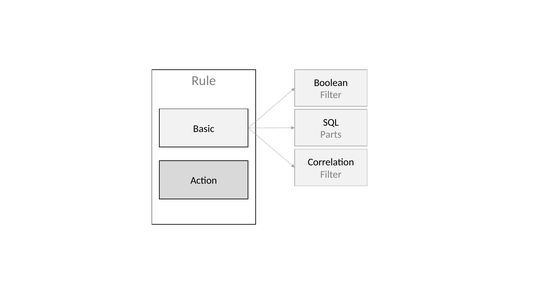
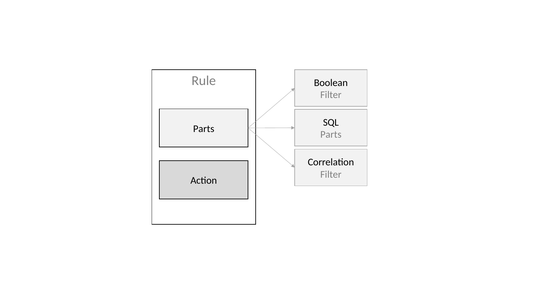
Basic at (204, 129): Basic -> Parts
